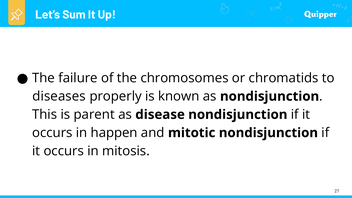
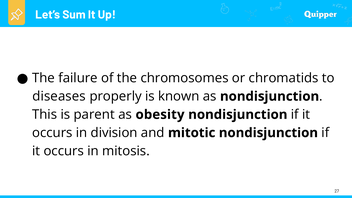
disease: disease -> obesity
happen: happen -> division
